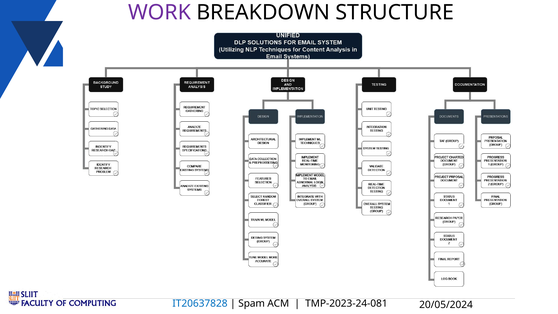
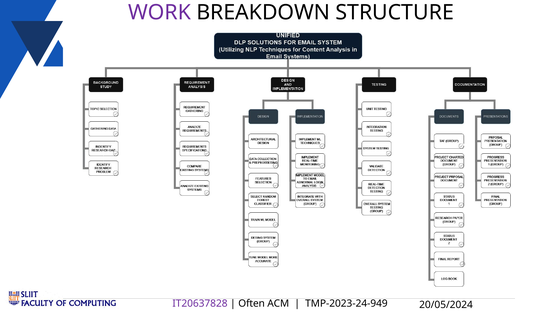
IT20637828 colour: blue -> purple
Spam: Spam -> Often
TMP-2023-24-081: TMP-2023-24-081 -> TMP-2023-24-949
